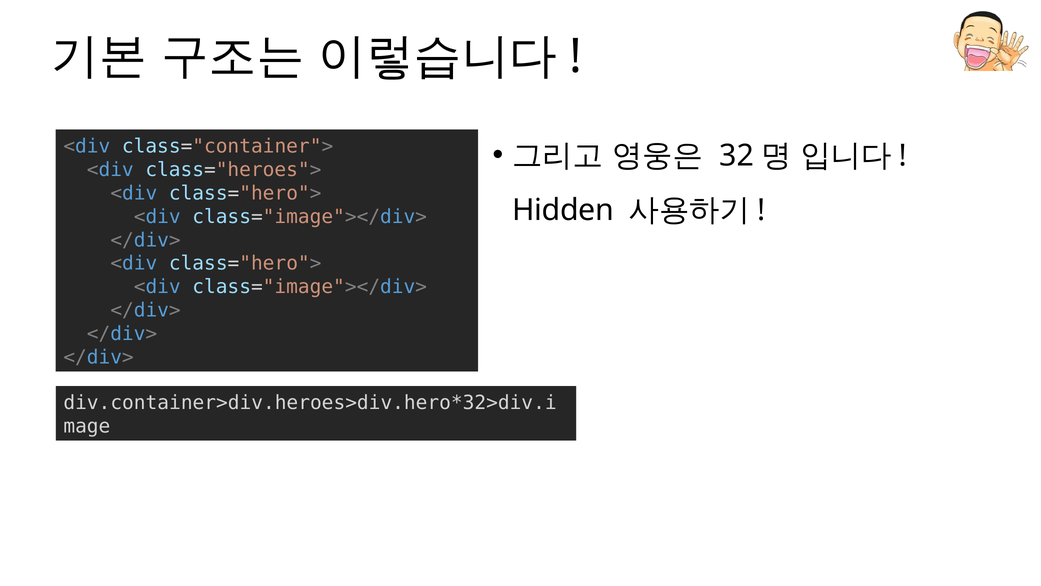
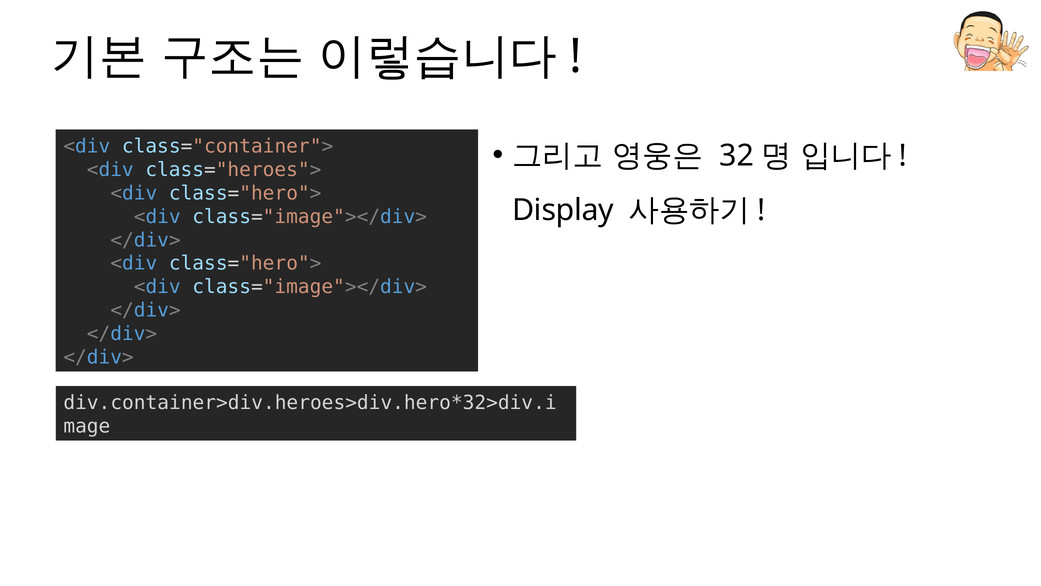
Hidden: Hidden -> Display
